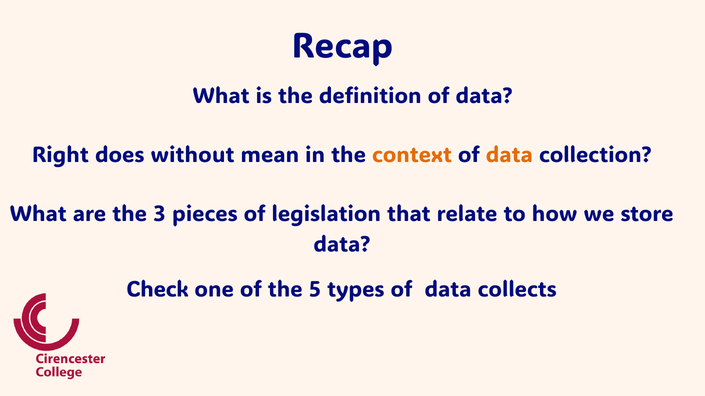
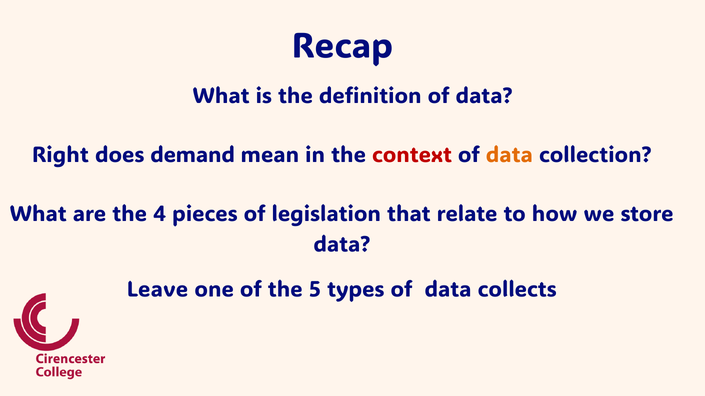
without: without -> demand
context colour: orange -> red
3: 3 -> 4
Check: Check -> Leave
